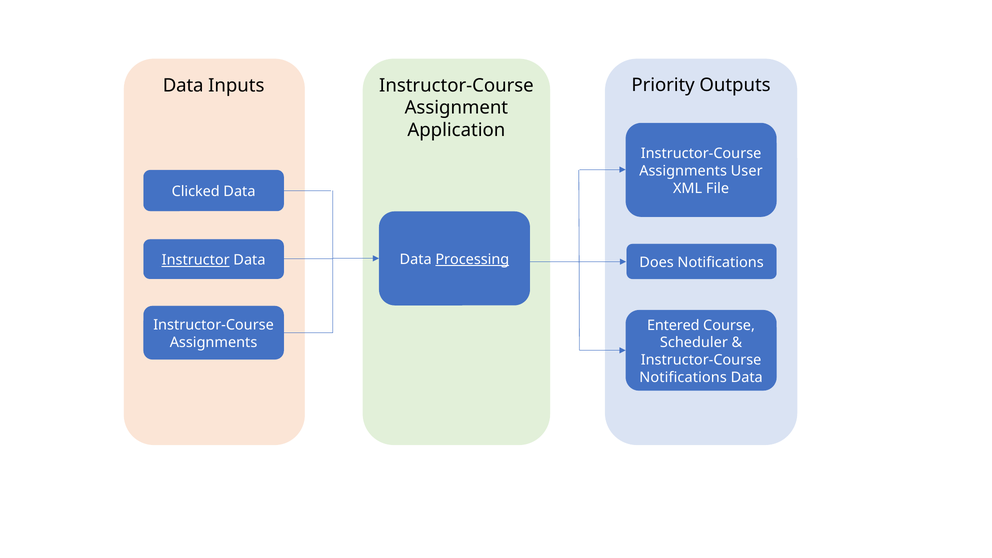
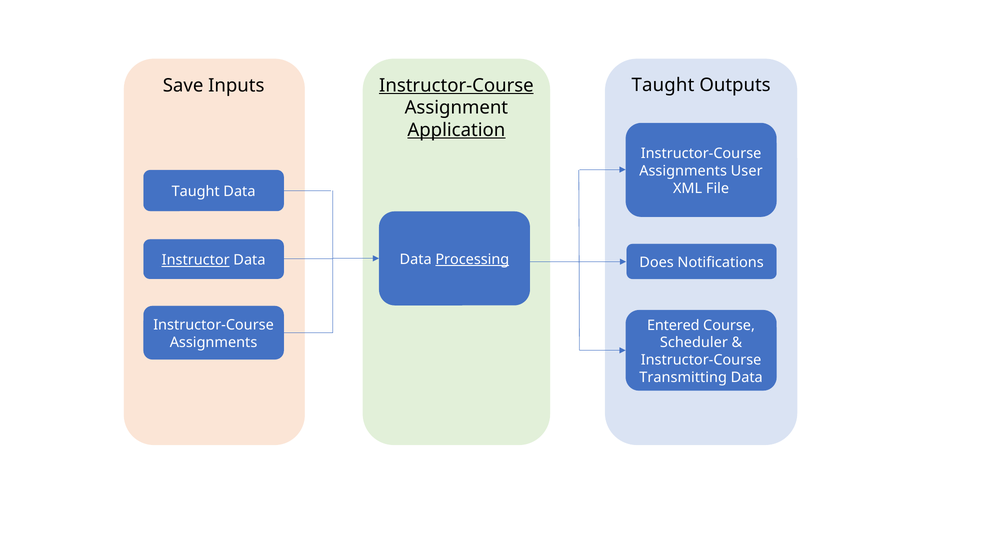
Priority at (663, 85): Priority -> Taught
Data at (183, 85): Data -> Save
Instructor-Course at (456, 85) underline: none -> present
Application underline: none -> present
Clicked at (196, 192): Clicked -> Taught
Notifications at (683, 377): Notifications -> Transmitting
